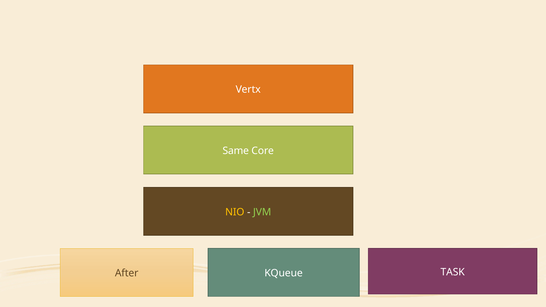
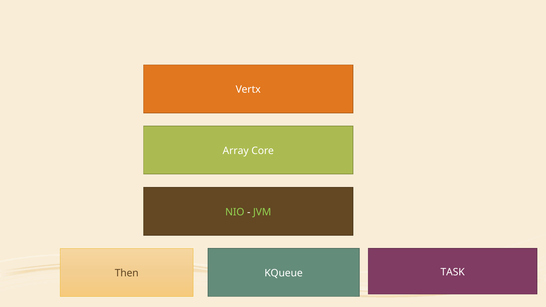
Same: Same -> Array
NIO colour: yellow -> light green
After: After -> Then
